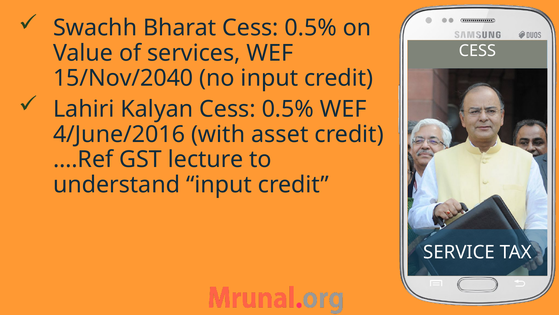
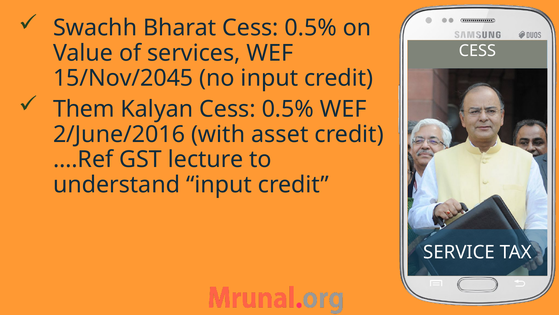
15/Nov/2040: 15/Nov/2040 -> 15/Nov/2045
Lahiri: Lahiri -> Them
4/June/2016: 4/June/2016 -> 2/June/2016
